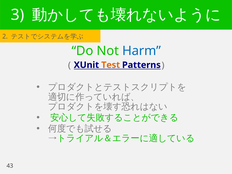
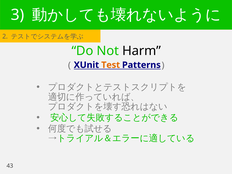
Harm colour: blue -> black
